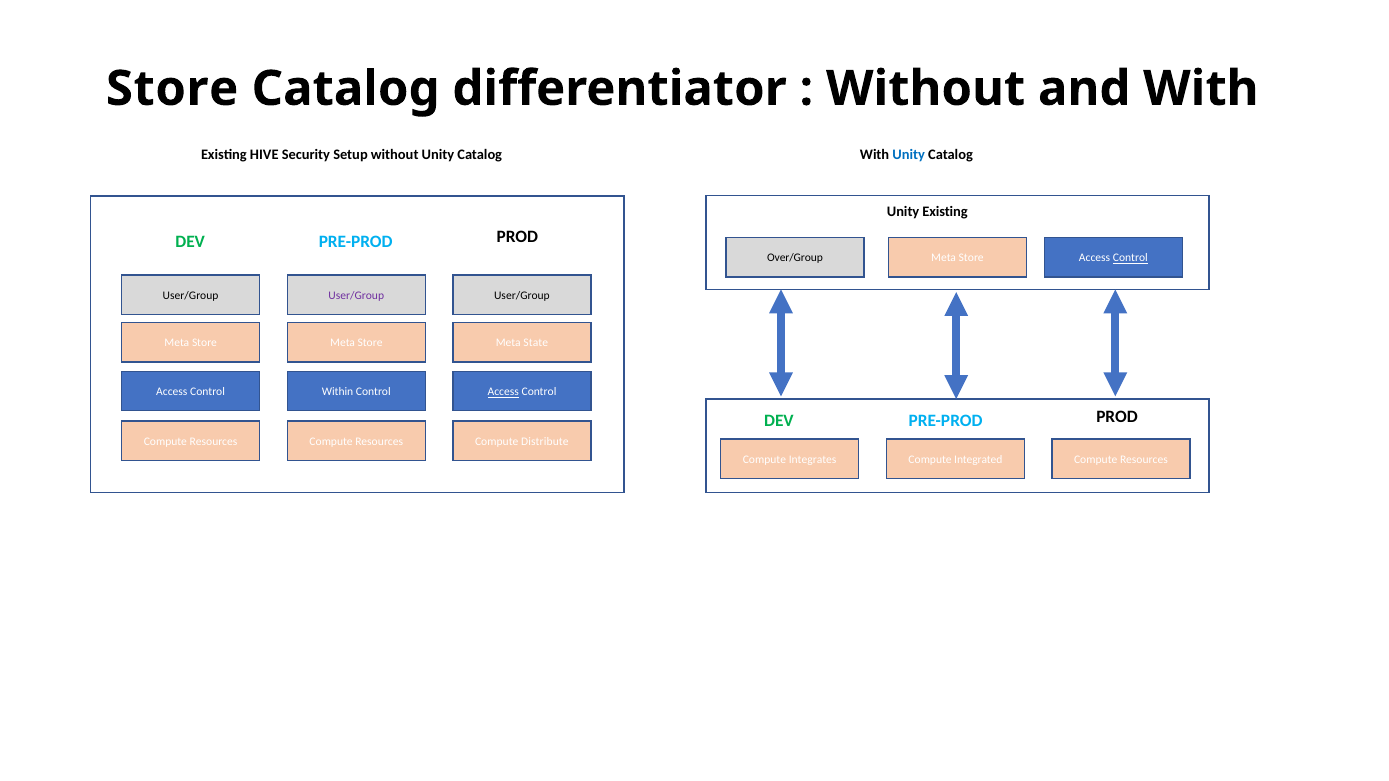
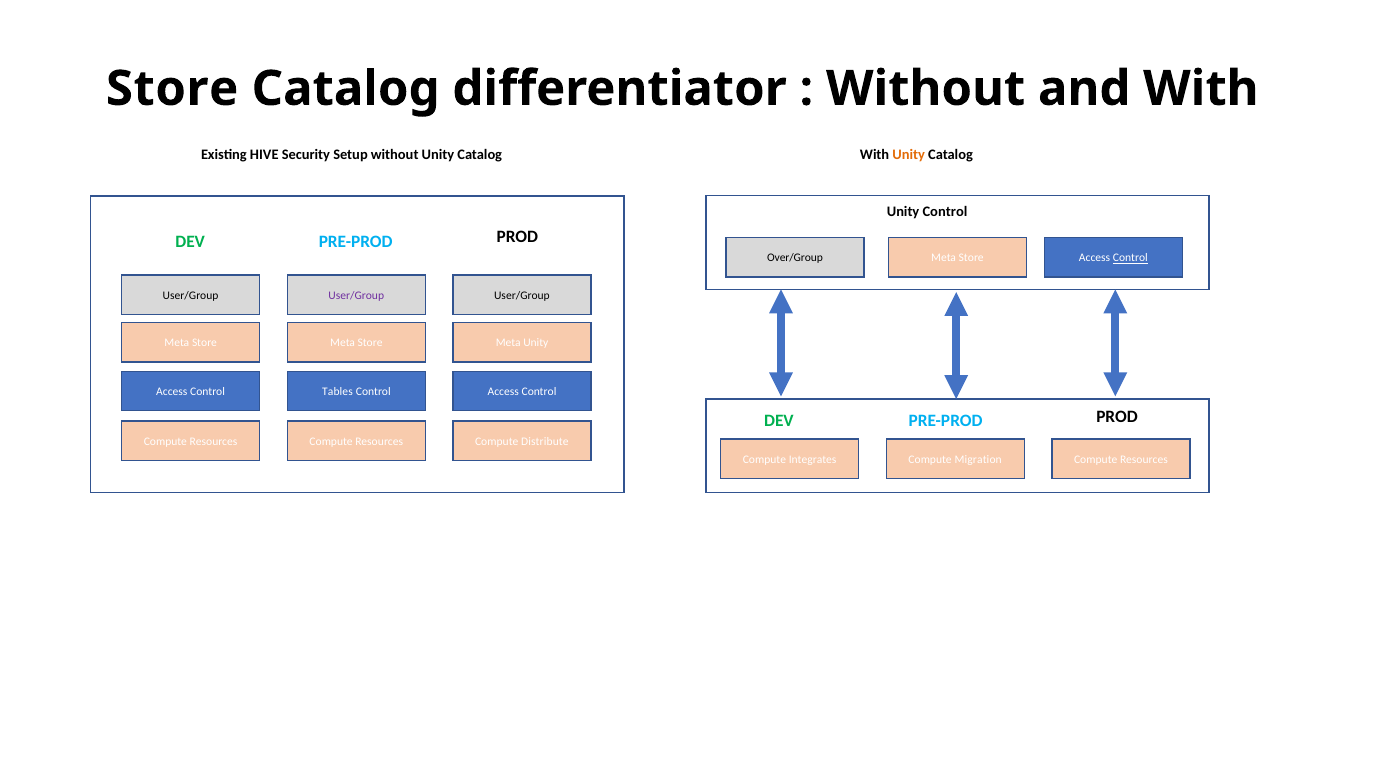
Unity at (909, 155) colour: blue -> orange
Unity Existing: Existing -> Control
Meta State: State -> Unity
Within: Within -> Tables
Access at (503, 392) underline: present -> none
Integrated: Integrated -> Migration
